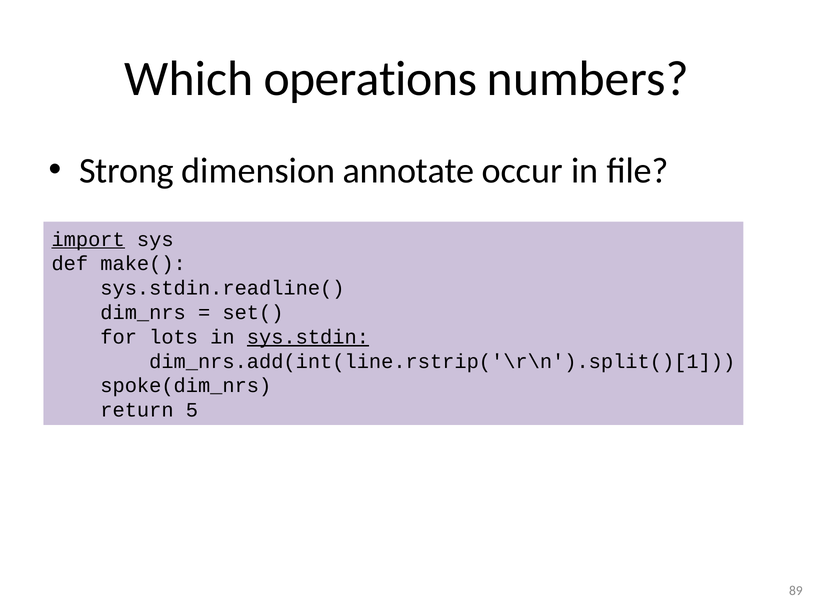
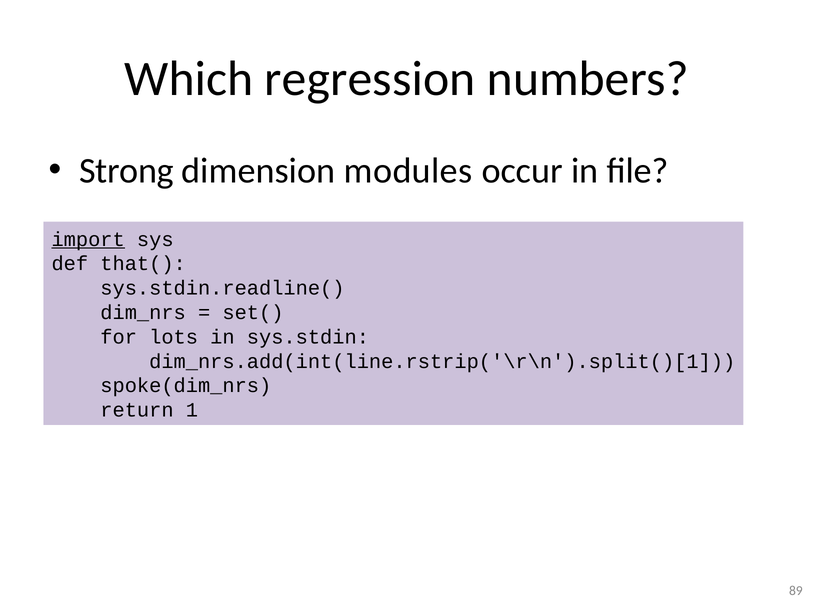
operations: operations -> regression
annotate: annotate -> modules
make(: make( -> that(
sys.stdin underline: present -> none
5: 5 -> 1
